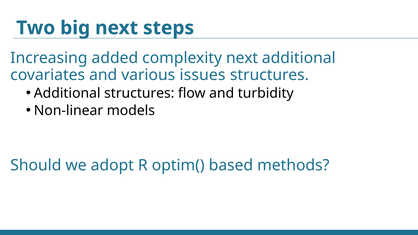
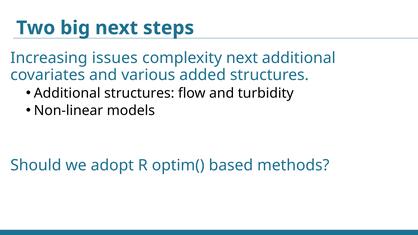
added: added -> issues
issues: issues -> added
